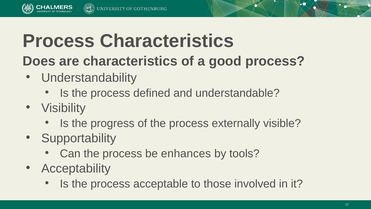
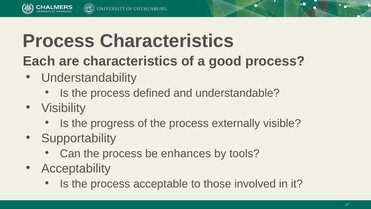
Does: Does -> Each
